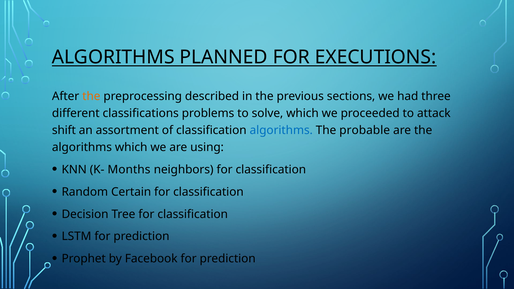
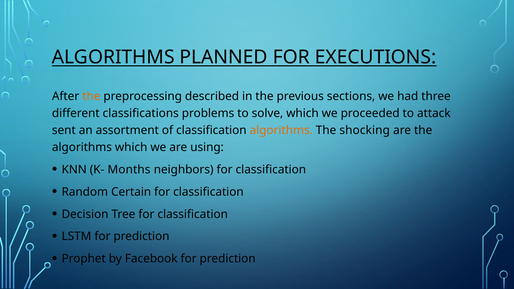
shift: shift -> sent
algorithms at (281, 130) colour: blue -> orange
probable: probable -> shocking
